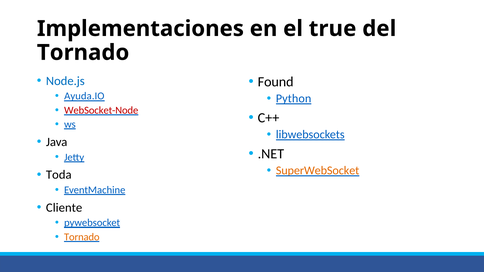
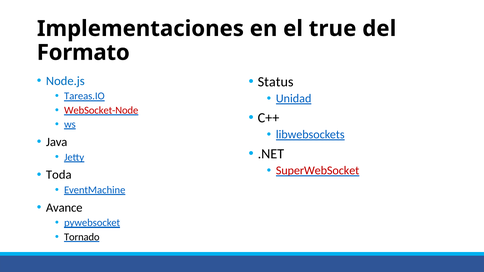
Tornado at (83, 53): Tornado -> Formato
Found: Found -> Status
Ayuda.IO: Ayuda.IO -> Tareas.IO
Python: Python -> Unidad
SuperWebSocket colour: orange -> red
Cliente: Cliente -> Avance
Tornado at (82, 237) colour: orange -> black
